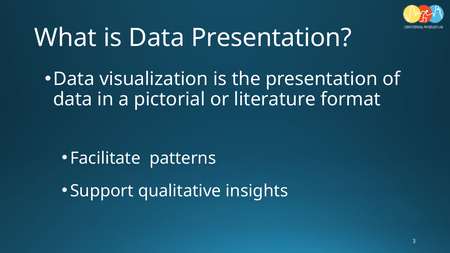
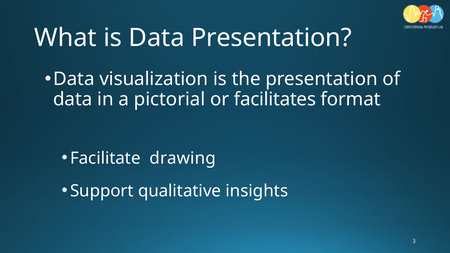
literature: literature -> facilitates
patterns: patterns -> drawing
